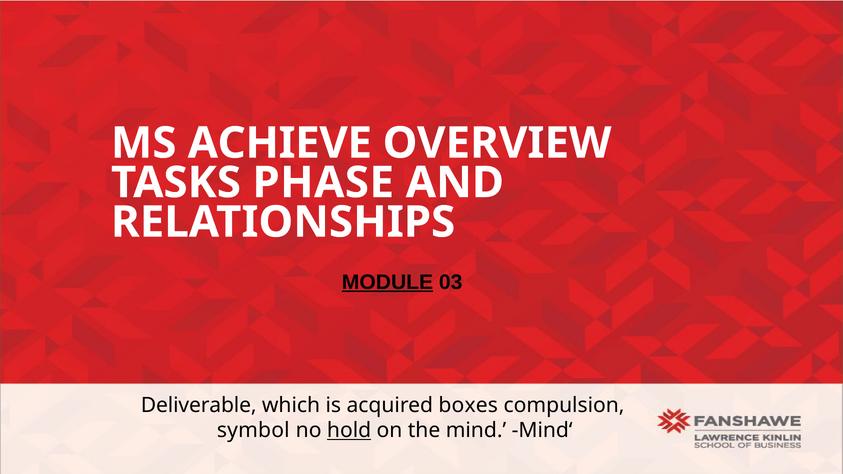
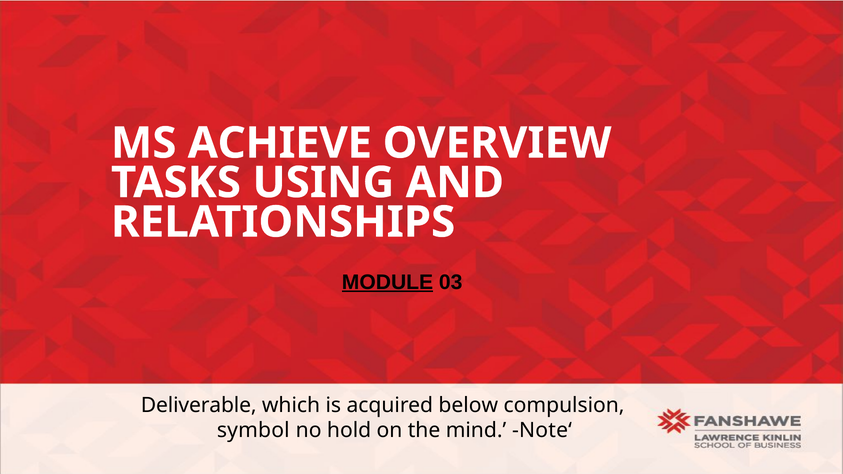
PHASE: PHASE -> USING
boxes: boxes -> below
hold underline: present -> none
Mind‘: Mind‘ -> Note‘
